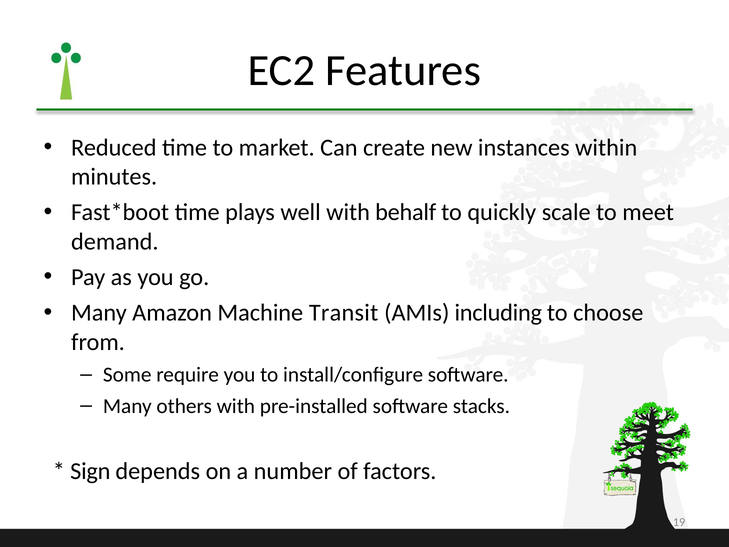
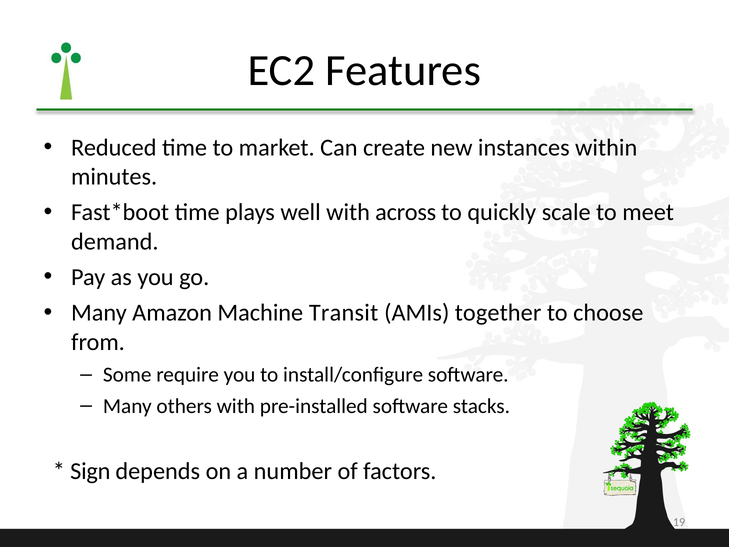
behalf: behalf -> across
including: including -> together
